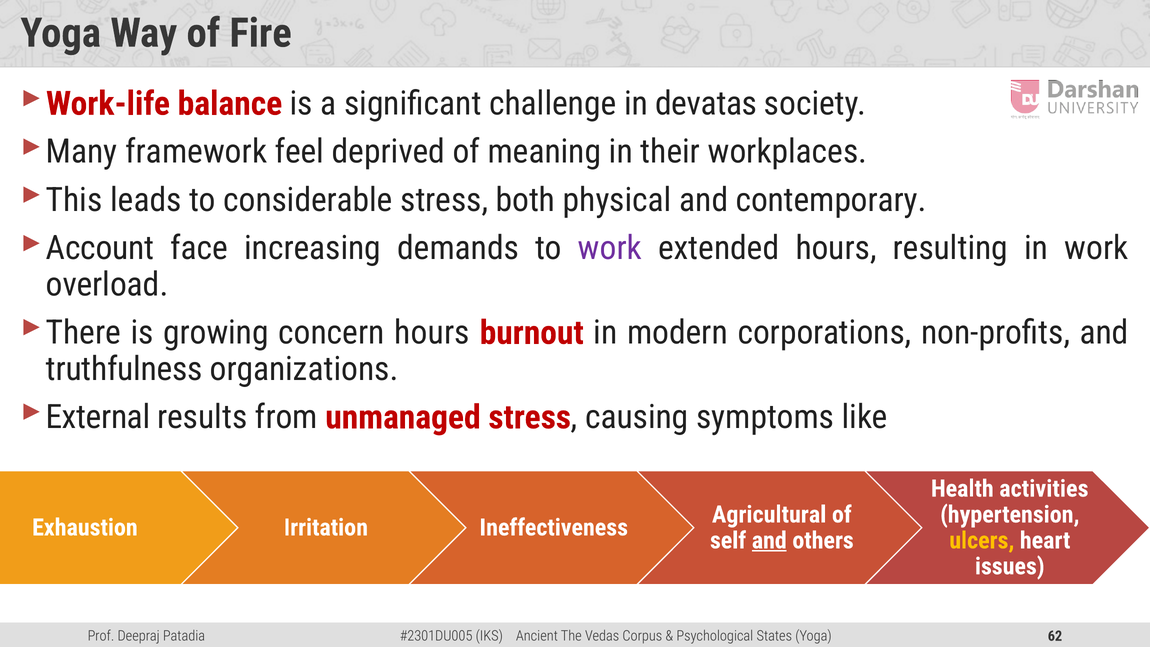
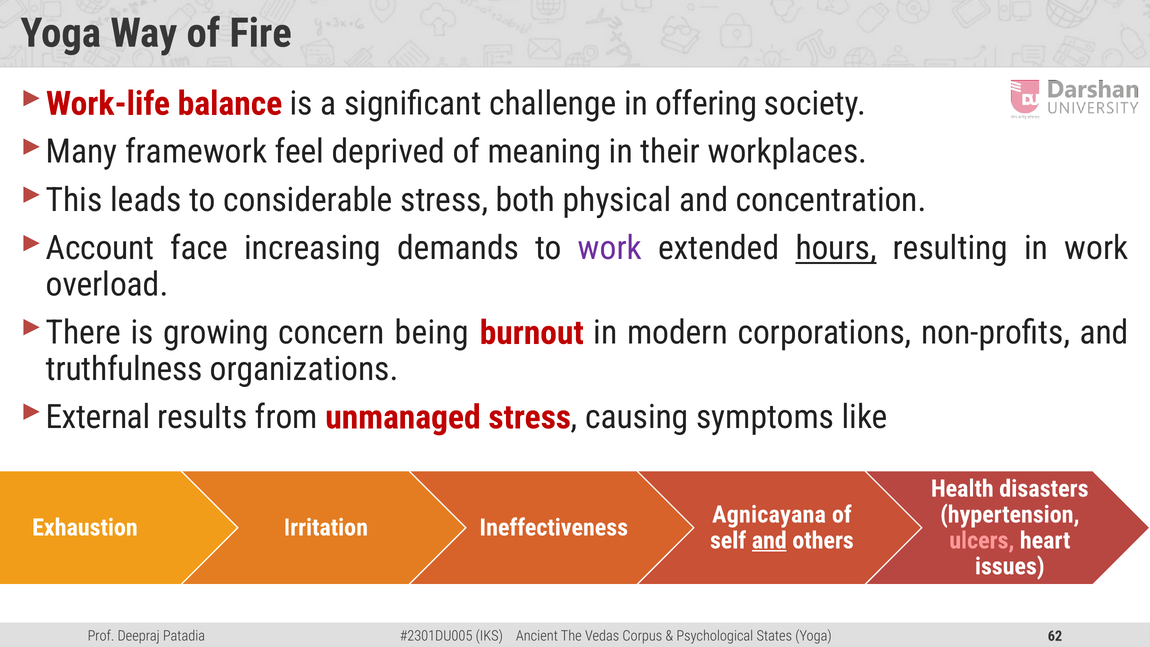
devatas: devatas -> offering
contemporary: contemporary -> concentration
hours at (836, 248) underline: none -> present
concern hours: hours -> being
activities: activities -> disasters
Agricultural: Agricultural -> Agnicayana
ulcers colour: yellow -> pink
